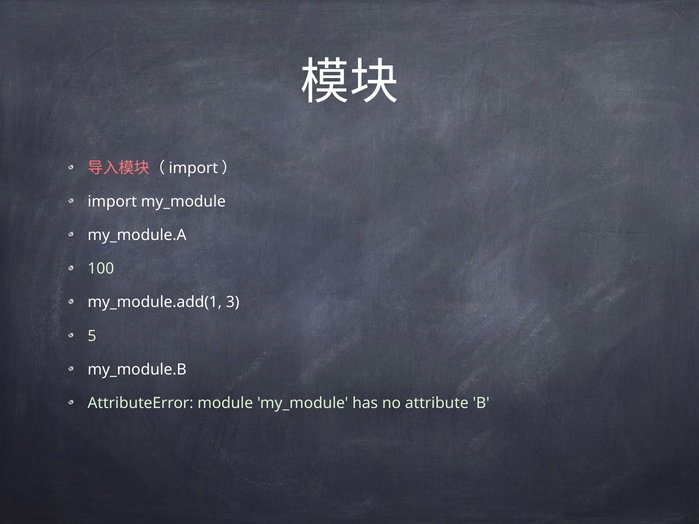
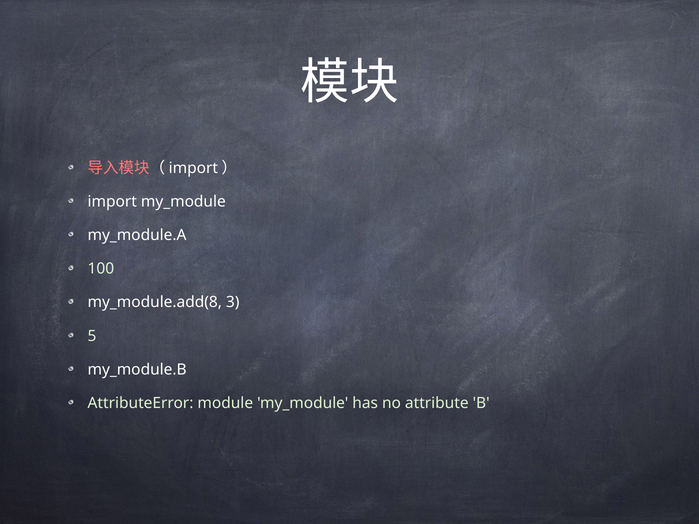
my_module.add(1: my_module.add(1 -> my_module.add(8
